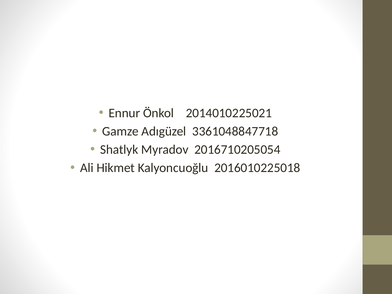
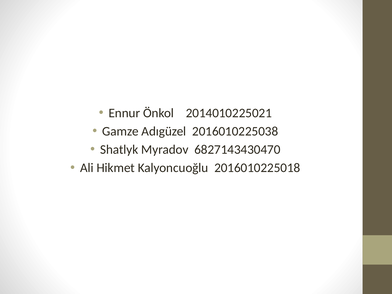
3361048847718: 3361048847718 -> 2016010225038
2016710205054: 2016710205054 -> 6827143430470
